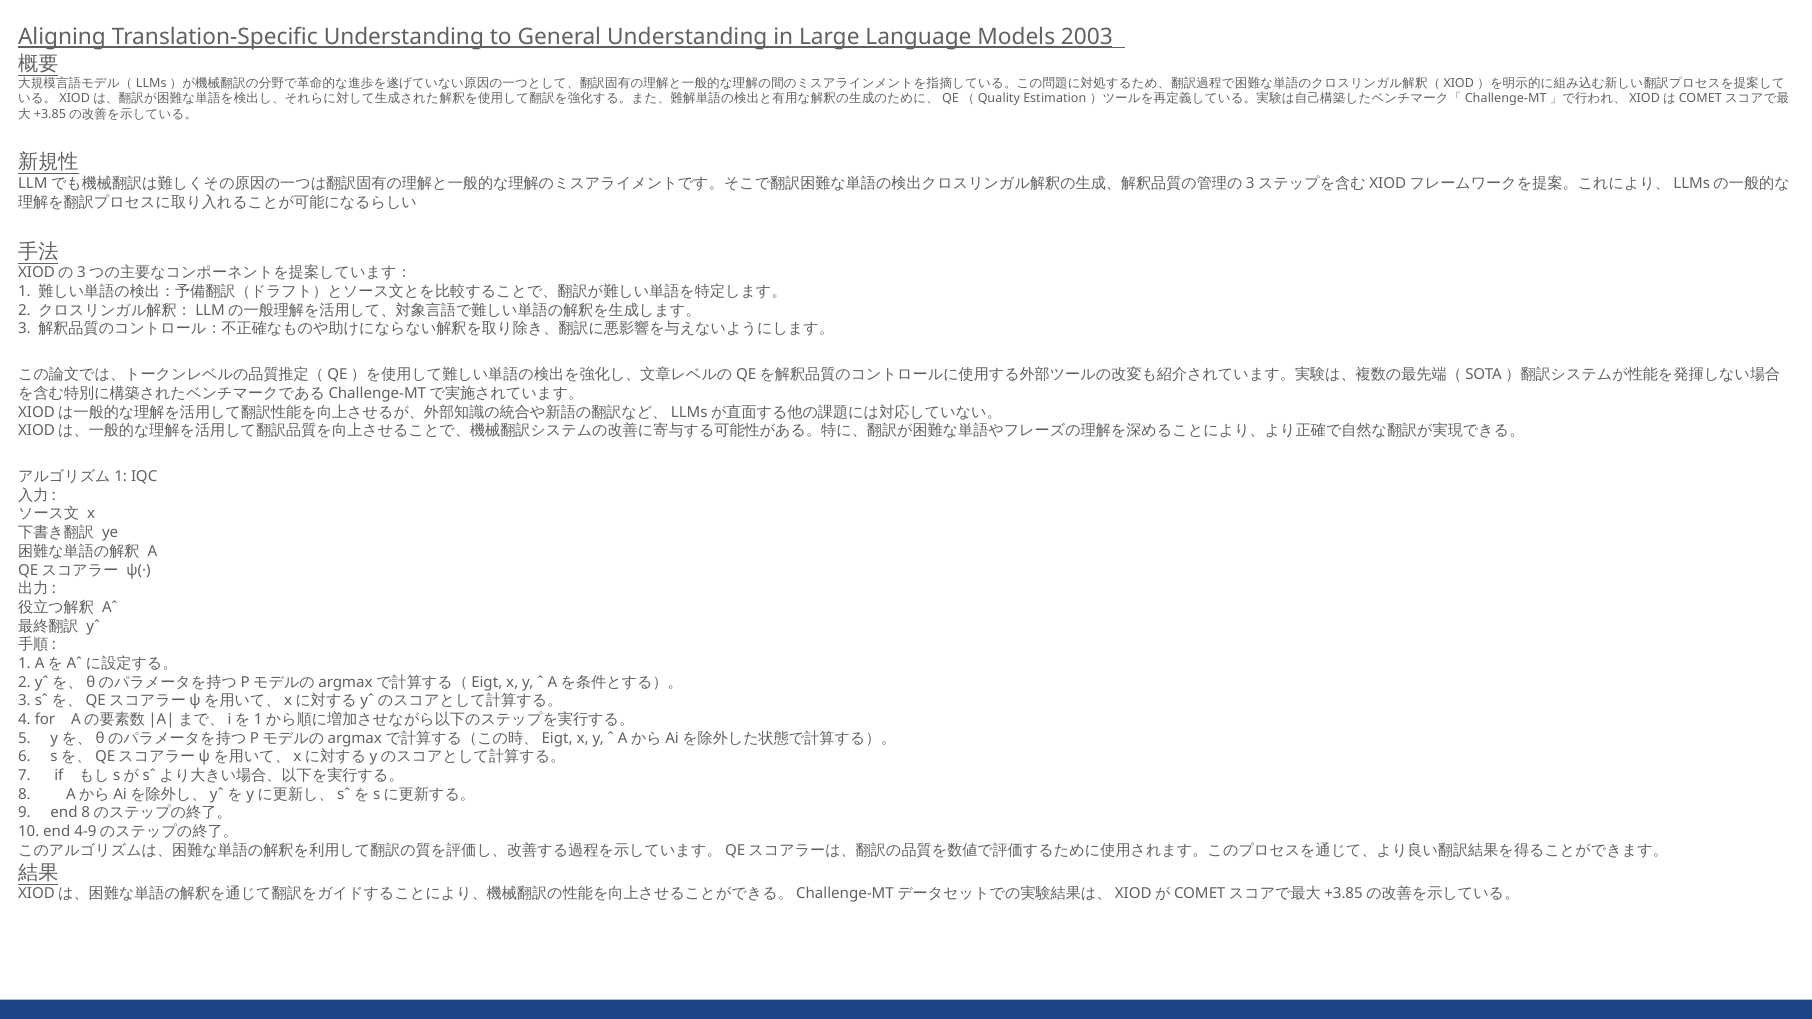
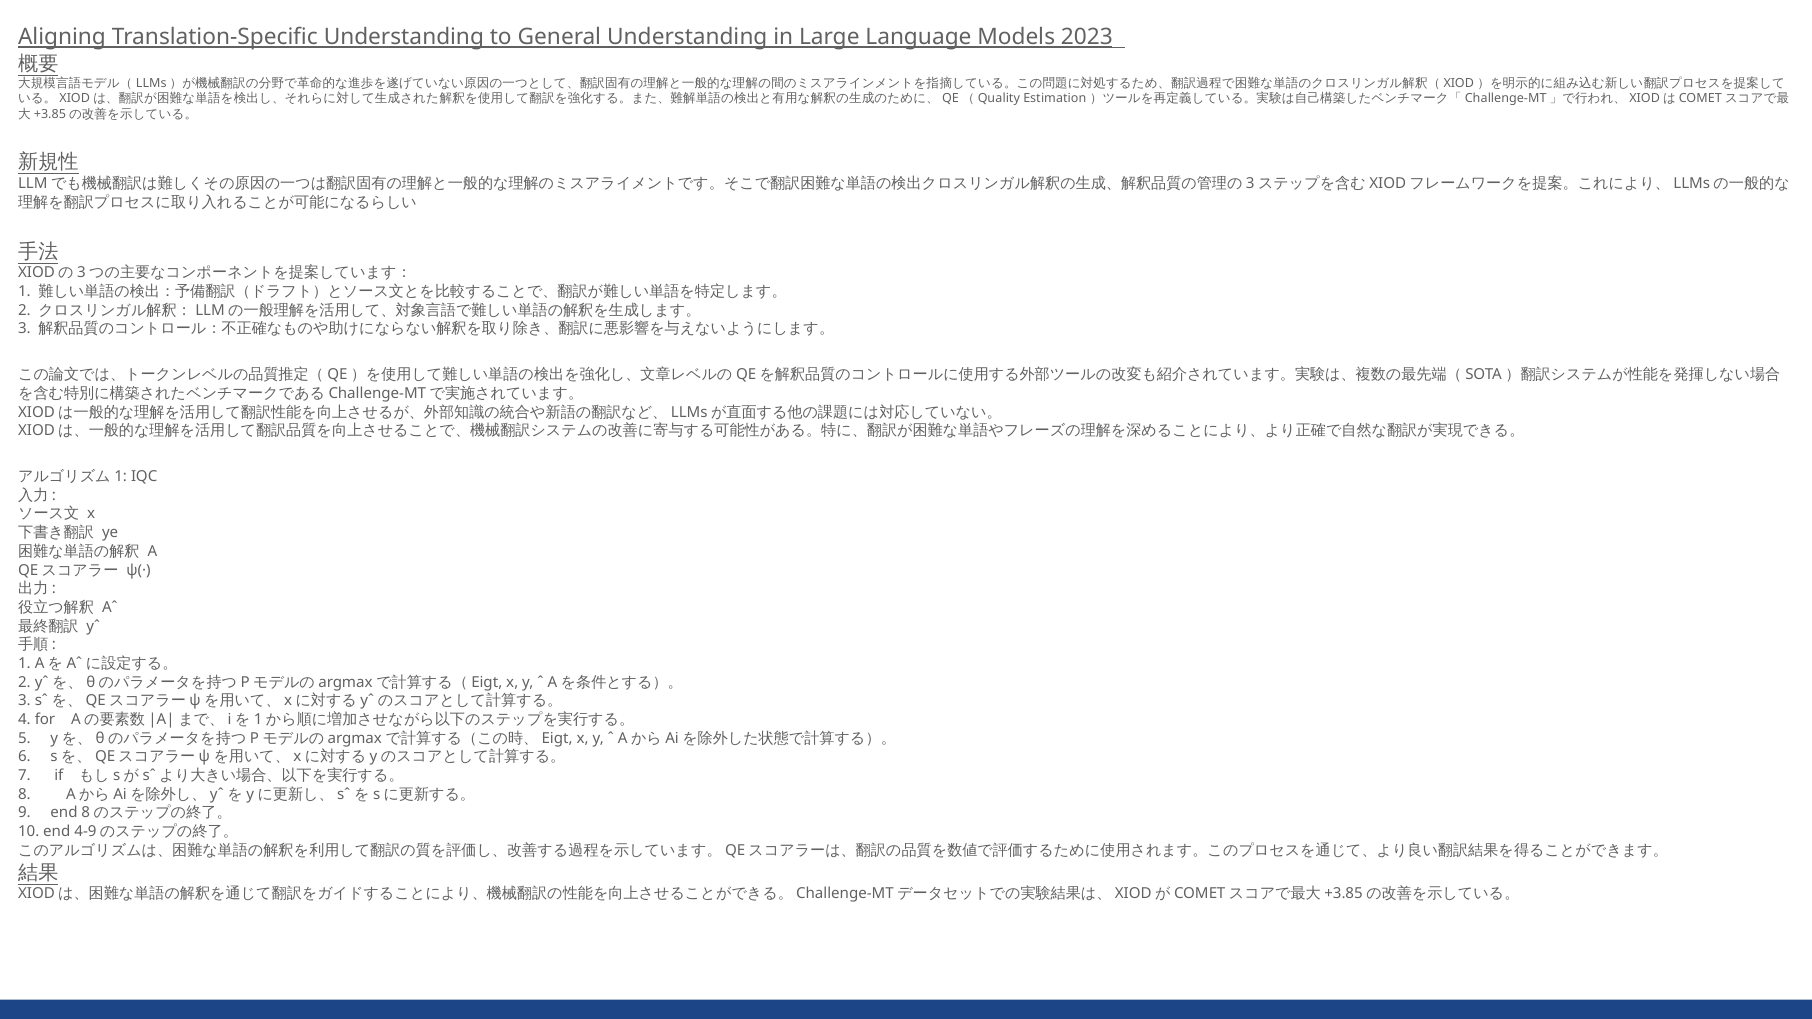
2003: 2003 -> 2023
